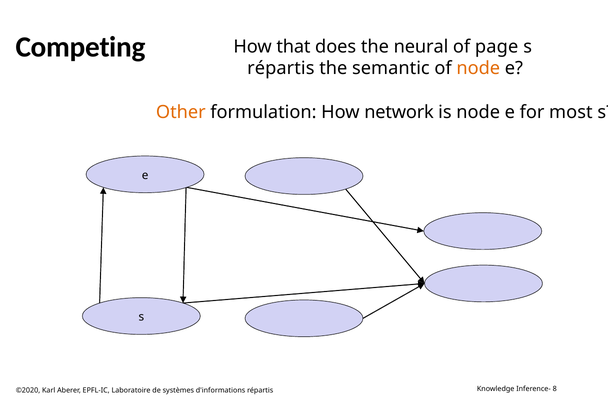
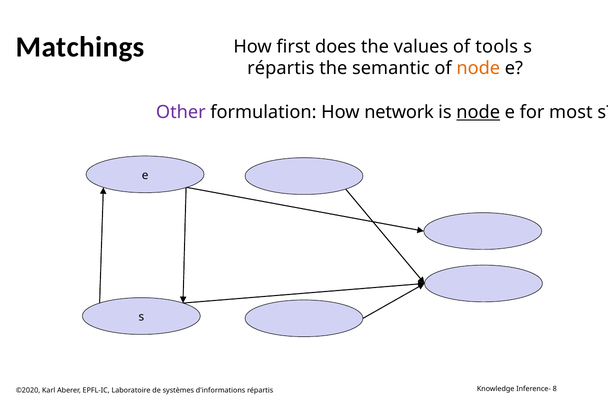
Competing: Competing -> Matchings
that: that -> first
neural: neural -> values
page: page -> tools
Other colour: orange -> purple
node at (478, 112) underline: none -> present
